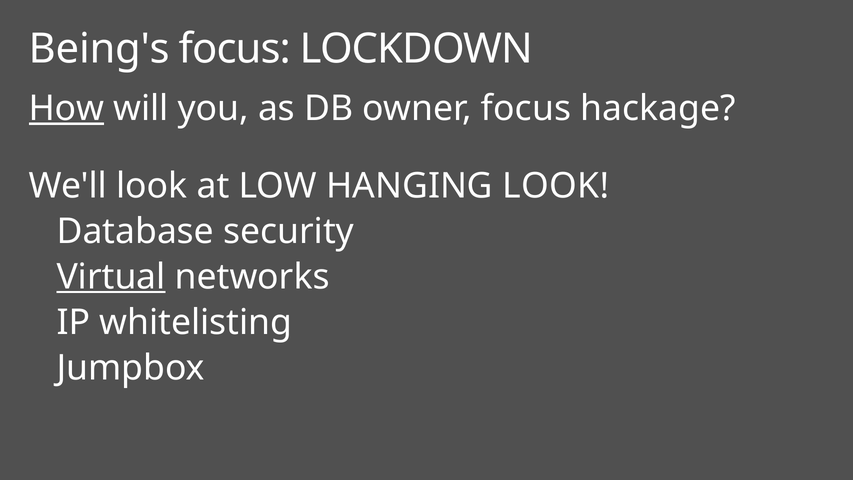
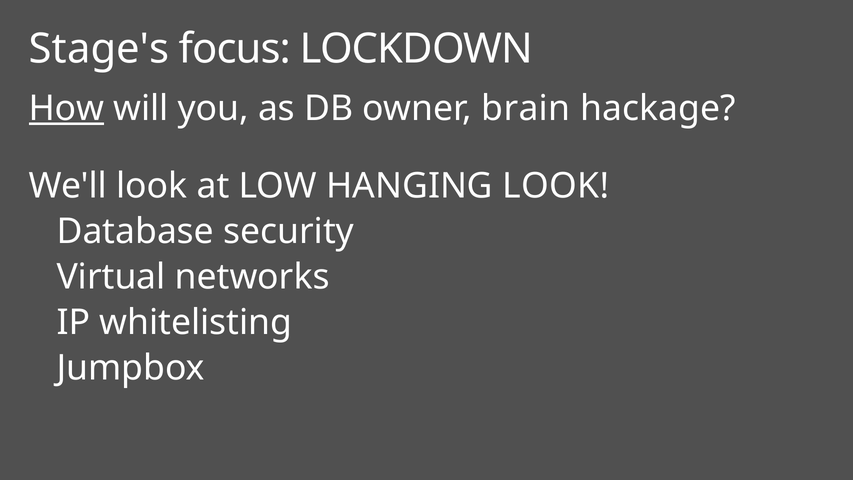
Being's: Being's -> Stage's
owner focus: focus -> brain
Virtual underline: present -> none
